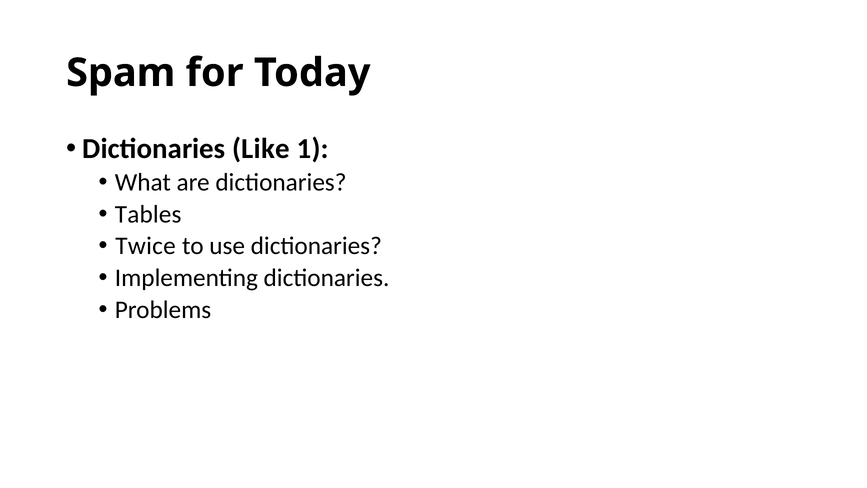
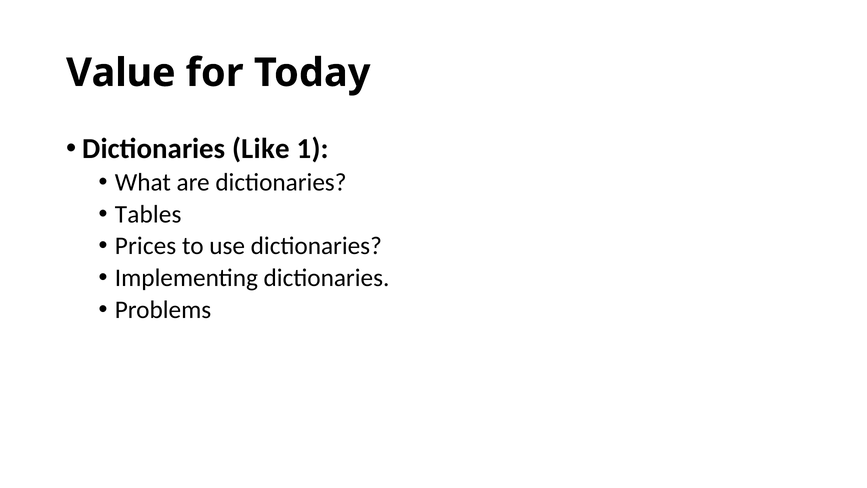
Spam: Spam -> Value
Twice: Twice -> Prices
